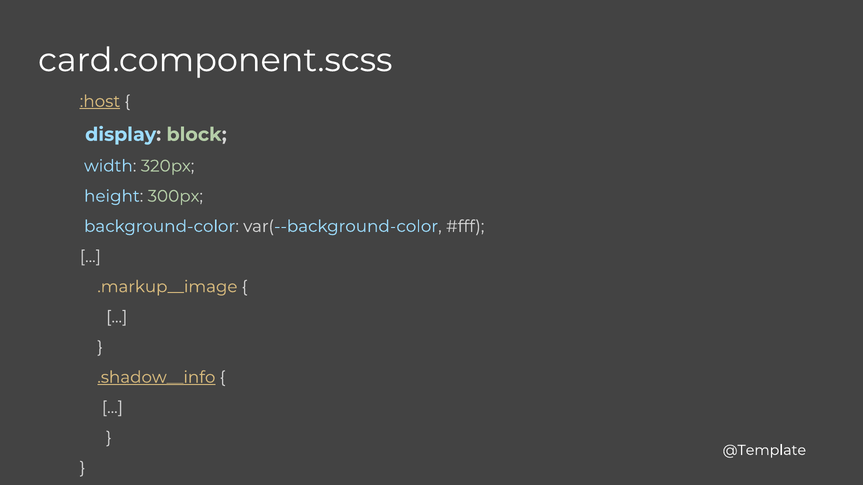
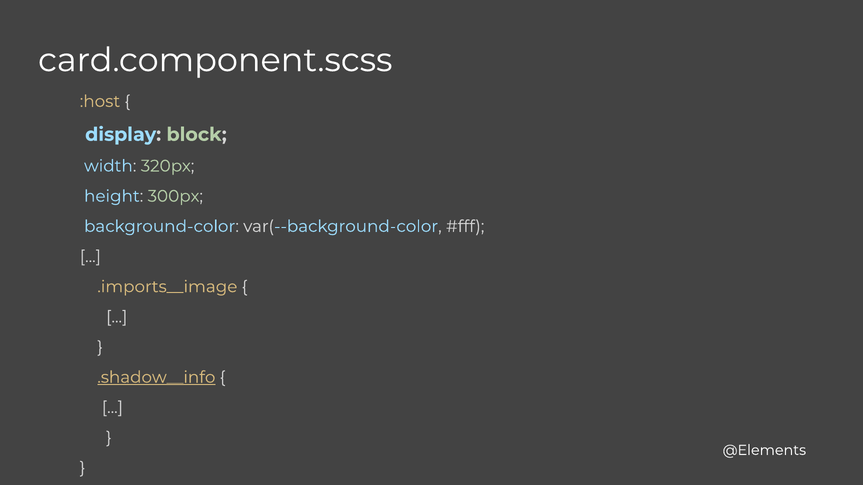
:host underline: present -> none
.markup__image: .markup__image -> .imports__image
@Template: @Template -> @Elements
